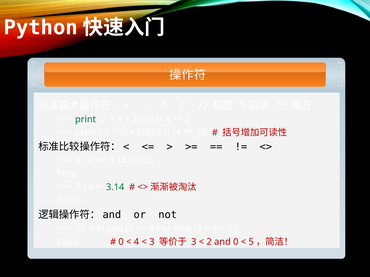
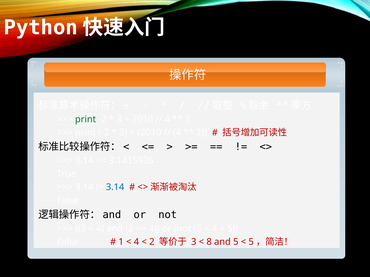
3.14 at (115, 187) colour: green -> blue
0 at (121, 242): 0 -> 1
3 at (152, 242): 3 -> 2
2 at (209, 242): 2 -> 8
and 0: 0 -> 5
